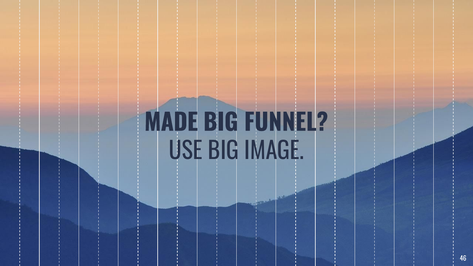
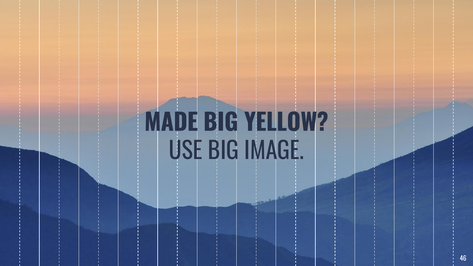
FUNNEL: FUNNEL -> YELLOW
